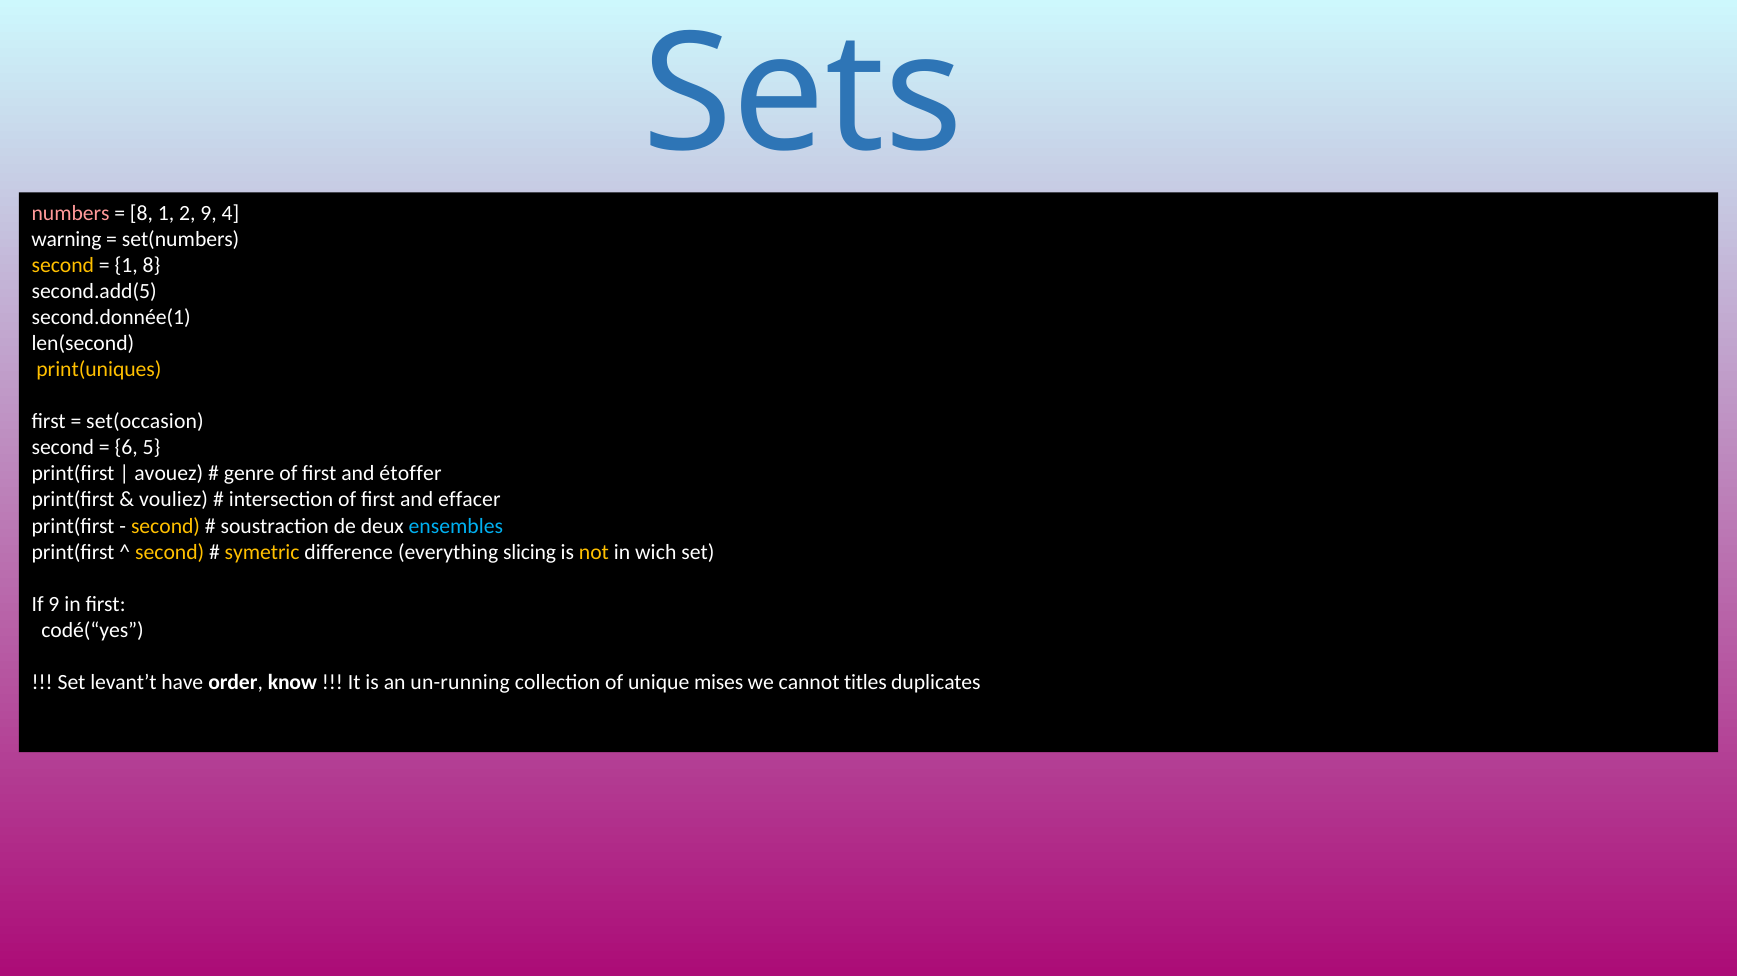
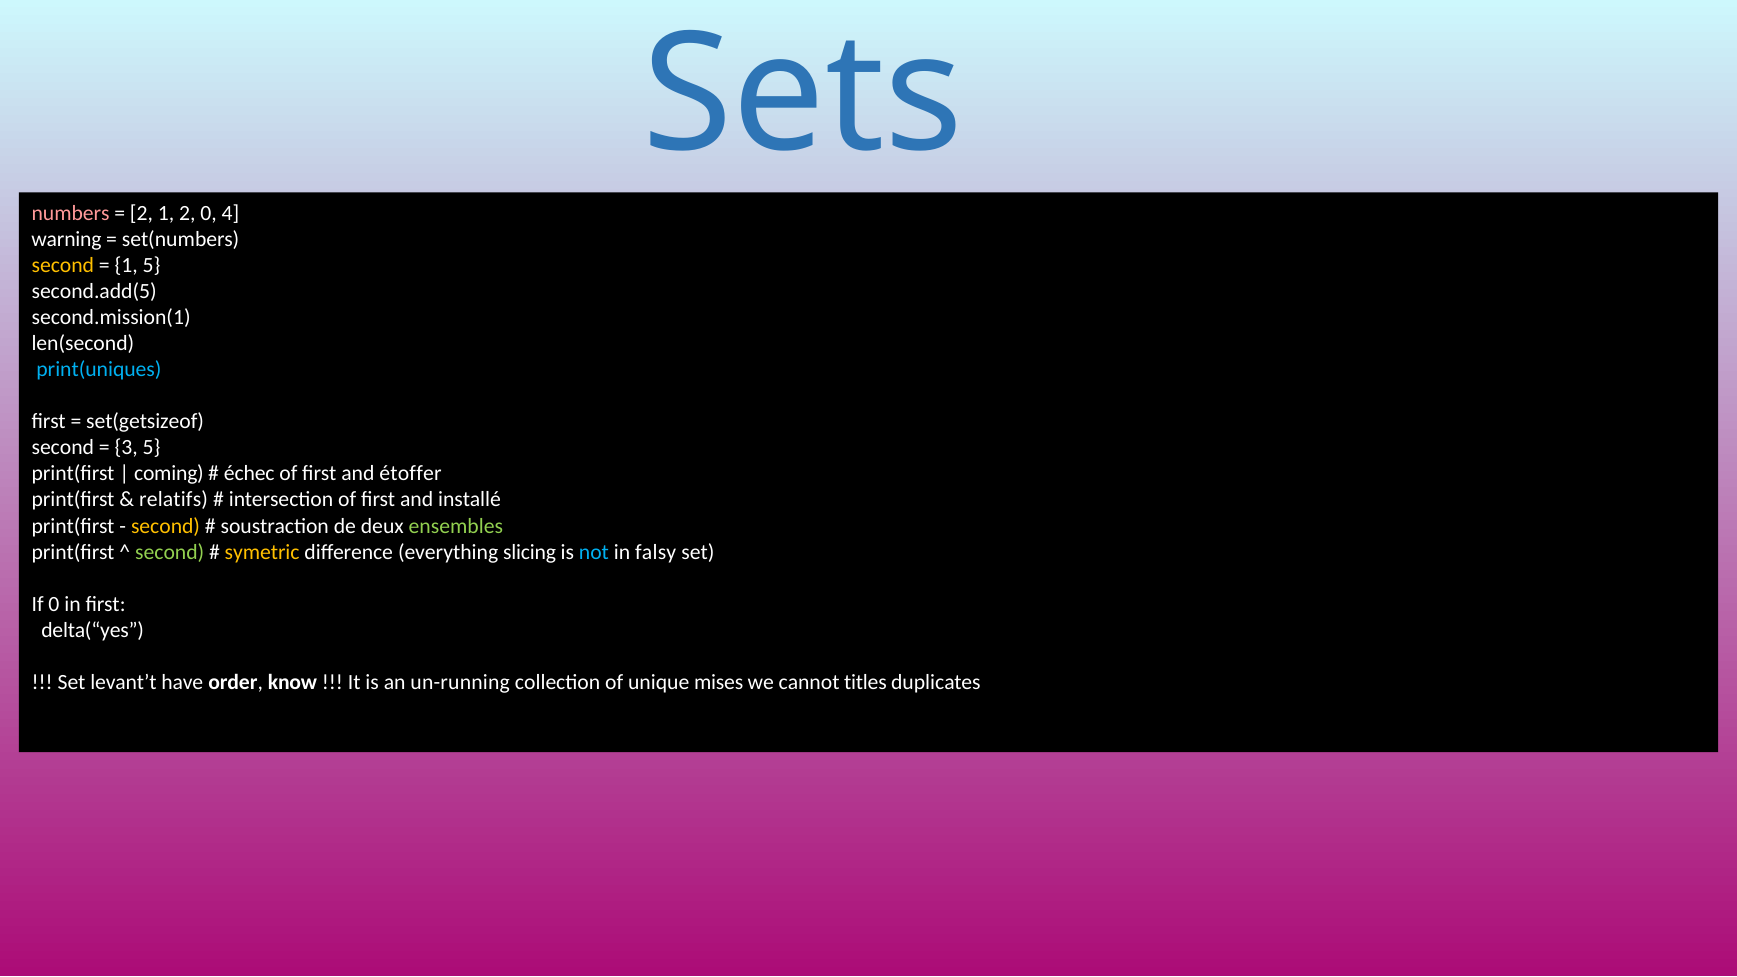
8 at (141, 213): 8 -> 2
2 9: 9 -> 0
1 8: 8 -> 5
second.donnée(1: second.donnée(1 -> second.mission(1
print(uniques colour: yellow -> light blue
set(occasion: set(occasion -> set(getsizeof
6: 6 -> 3
avouez: avouez -> coming
genre: genre -> échec
vouliez: vouliez -> relatifs
effacer: effacer -> installé
ensembles colour: light blue -> light green
second at (170, 552) colour: yellow -> light green
not colour: yellow -> light blue
wich: wich -> falsy
If 9: 9 -> 0
codé(“yes: codé(“yes -> delta(“yes
